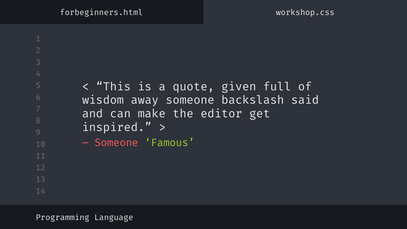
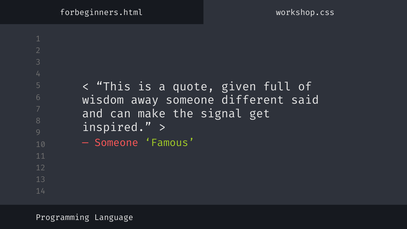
backslash: backslash -> different
editor: editor -> signal
